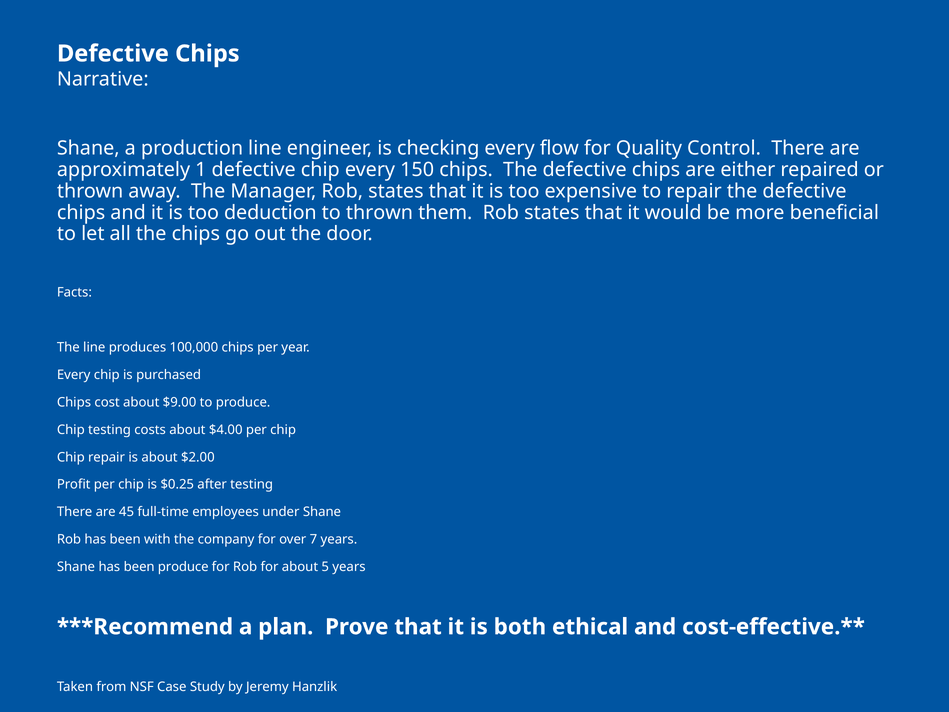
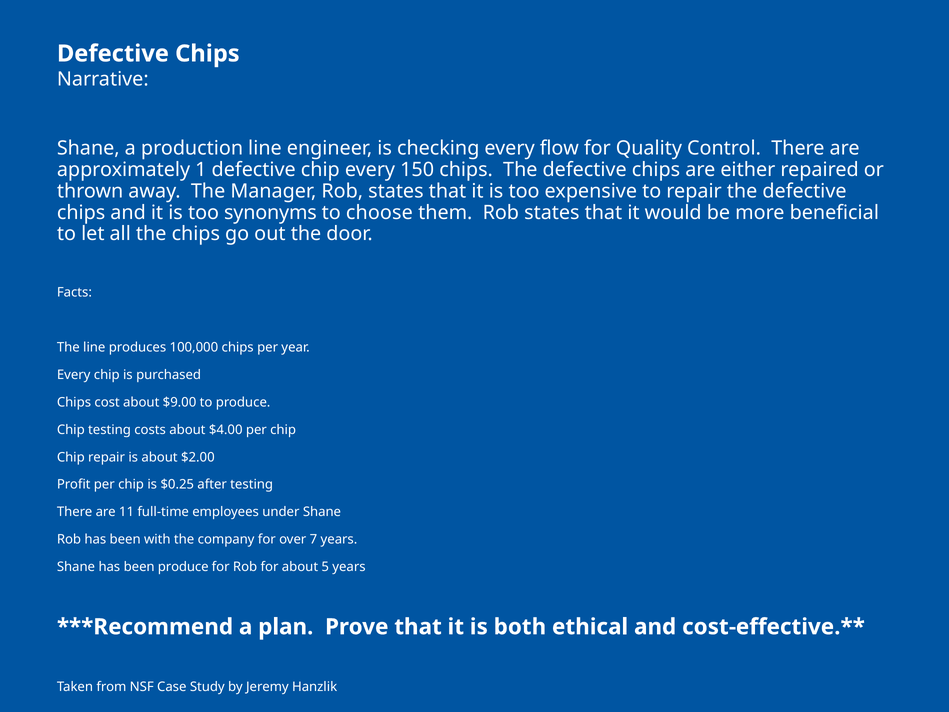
deduction: deduction -> synonyms
to thrown: thrown -> choose
45: 45 -> 11
